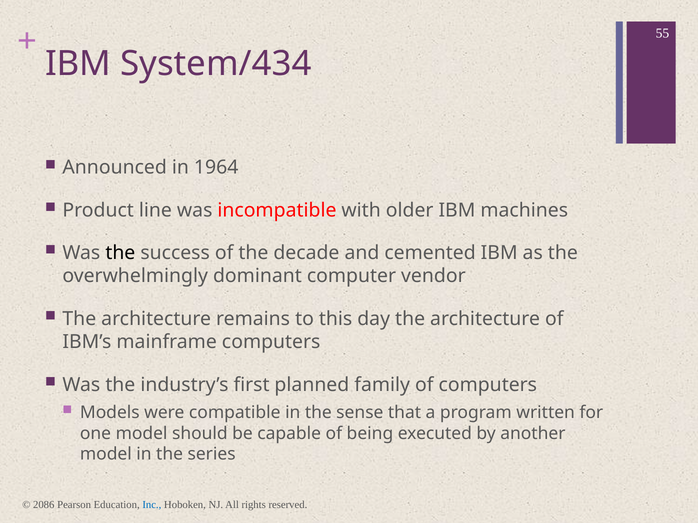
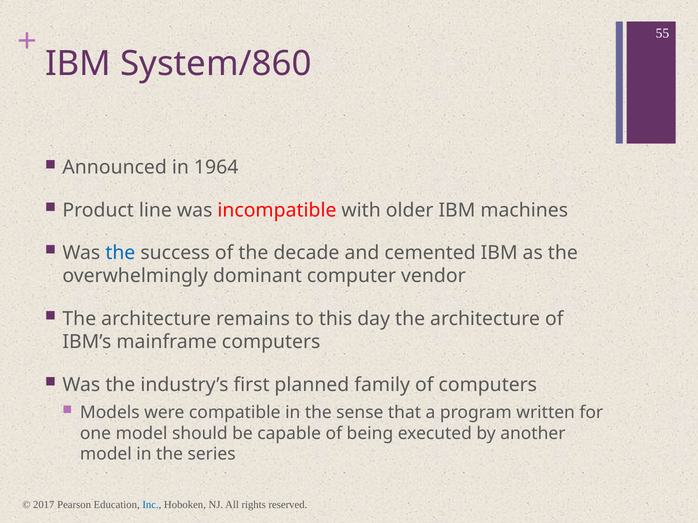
System/434: System/434 -> System/860
the at (120, 253) colour: black -> blue
2086: 2086 -> 2017
